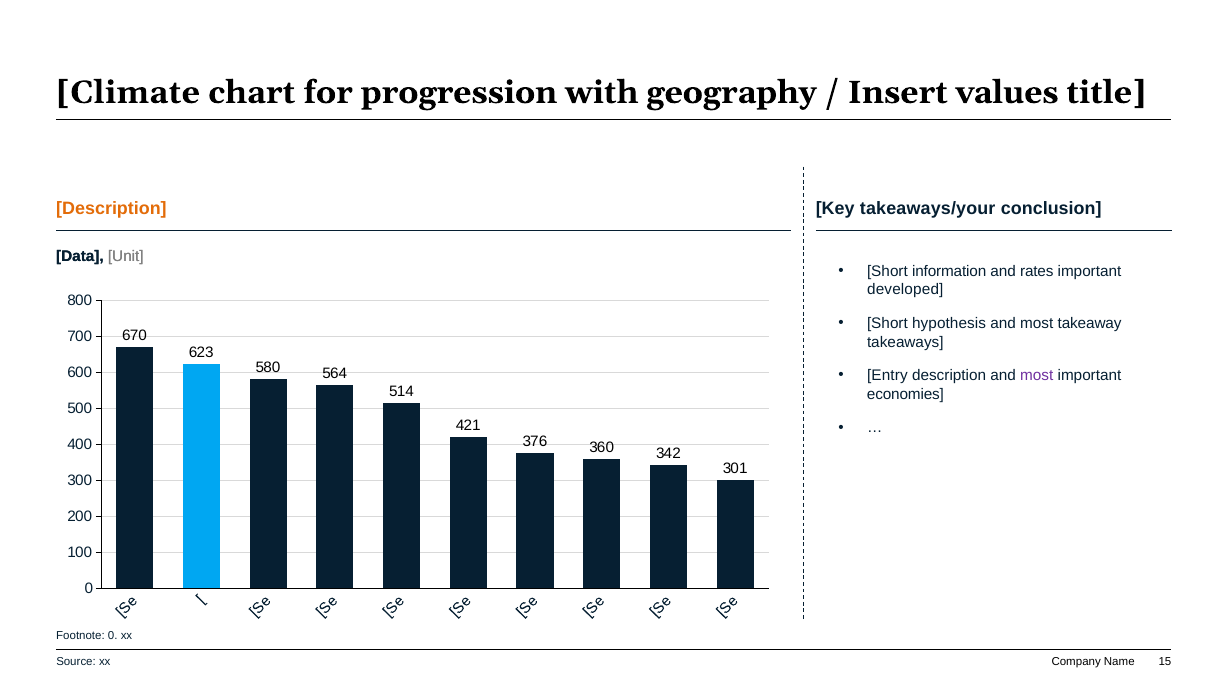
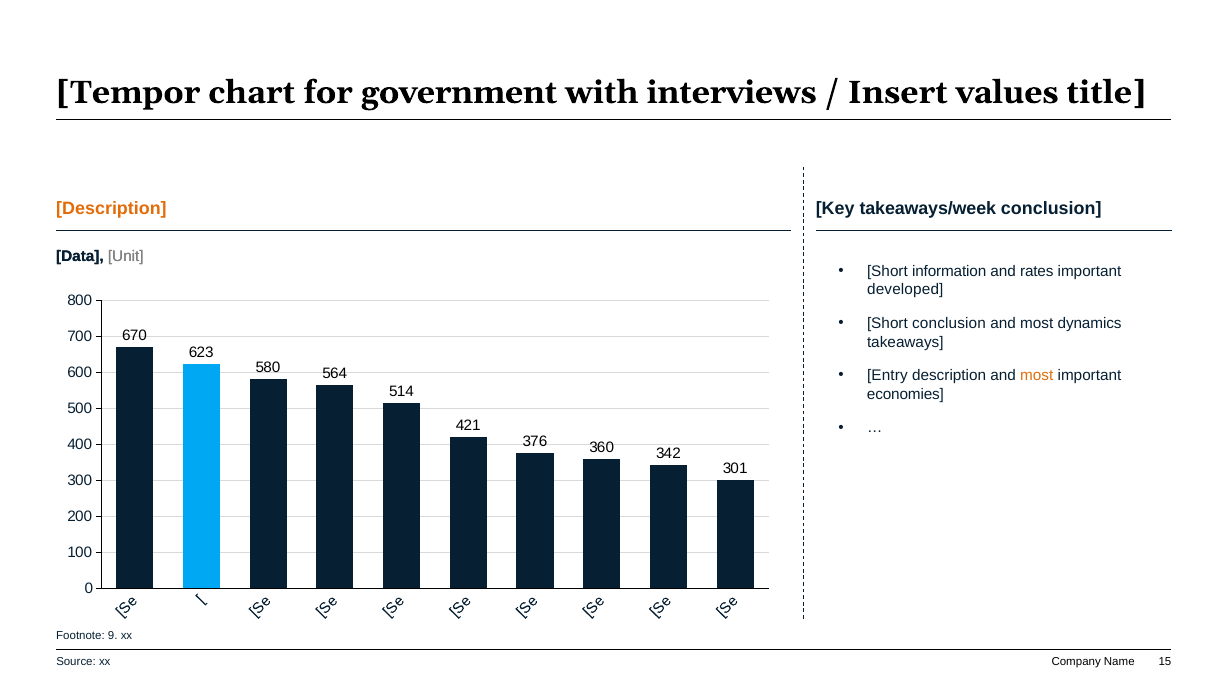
Climate: Climate -> Tempor
progression: progression -> government
geography: geography -> interviews
takeaways/your: takeaways/your -> takeaways/week
Short hypothesis: hypothesis -> conclusion
takeaway: takeaway -> dynamics
most at (1037, 376) colour: purple -> orange
Footnote 0: 0 -> 9
